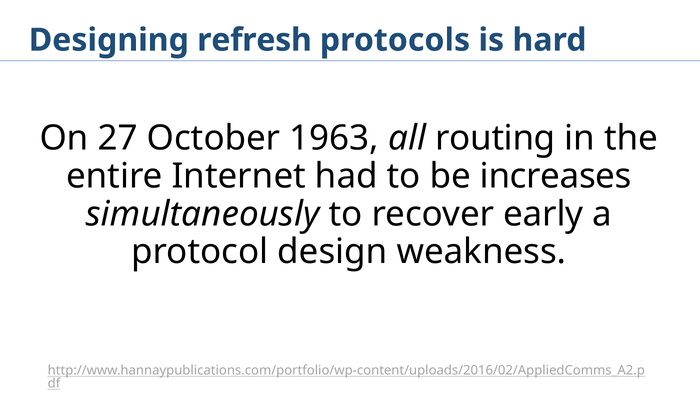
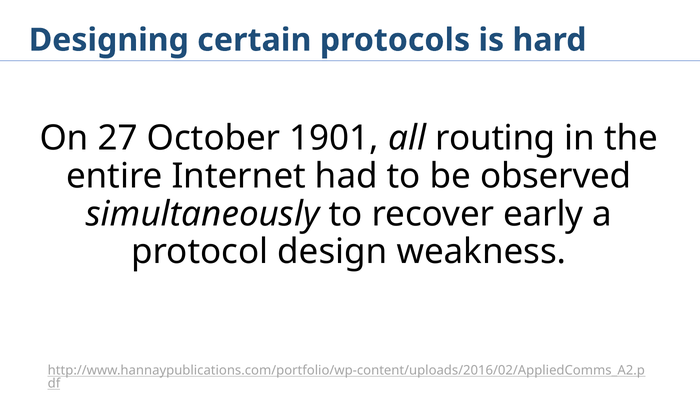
refresh: refresh -> certain
1963: 1963 -> 1901
increases: increases -> observed
